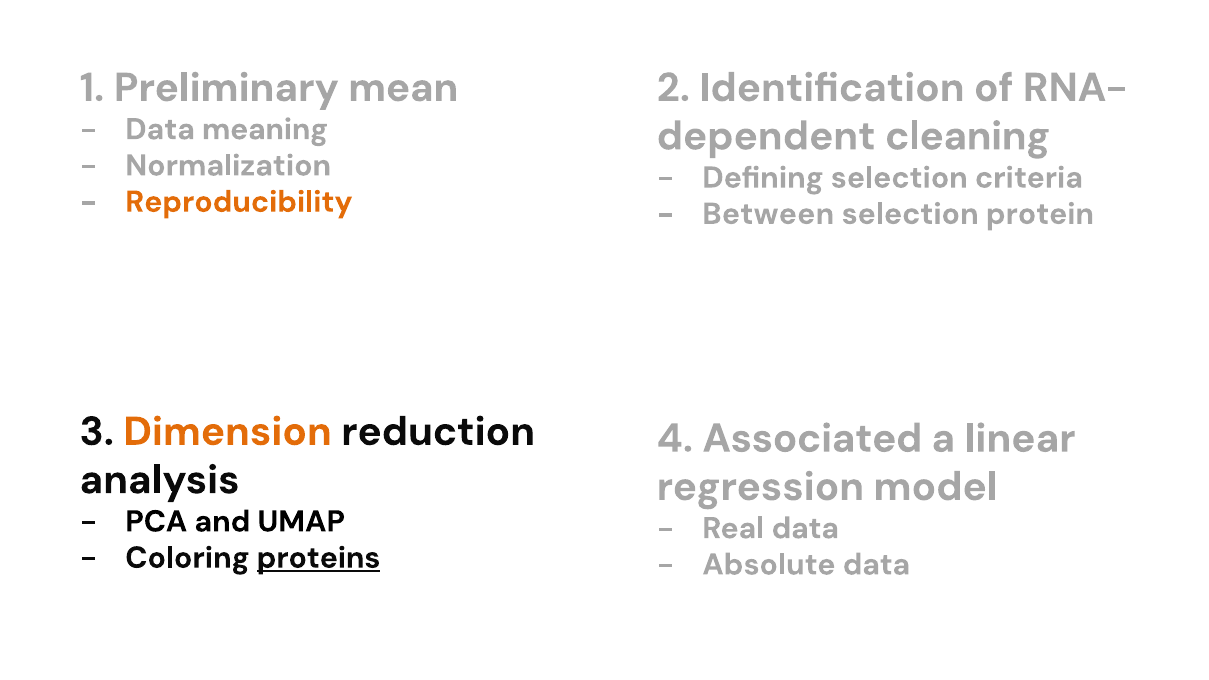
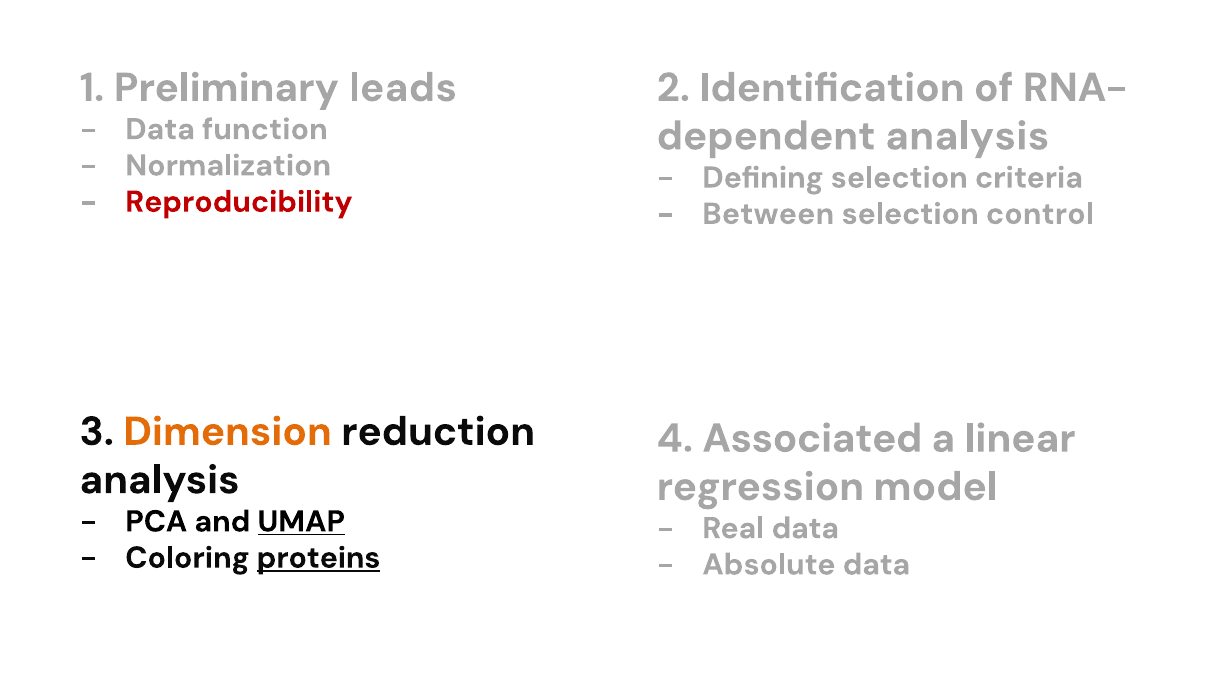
mean: mean -> leads
meaning: meaning -> function
cleaning at (968, 136): cleaning -> analysis
Reproducibility colour: orange -> red
protein: protein -> control
UMAP underline: none -> present
